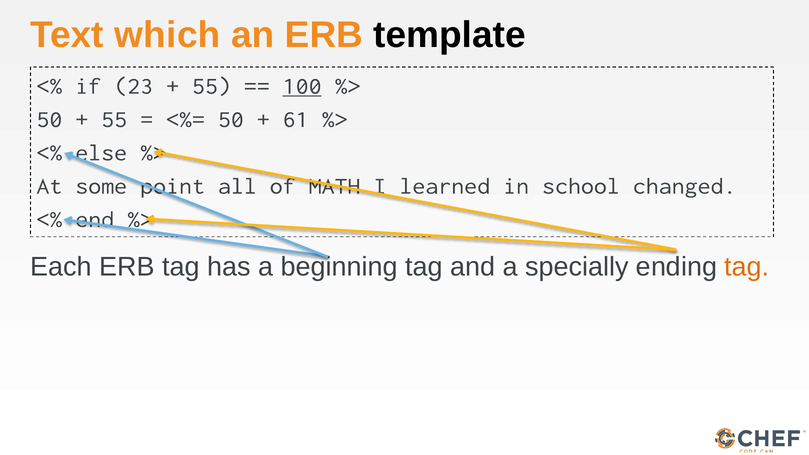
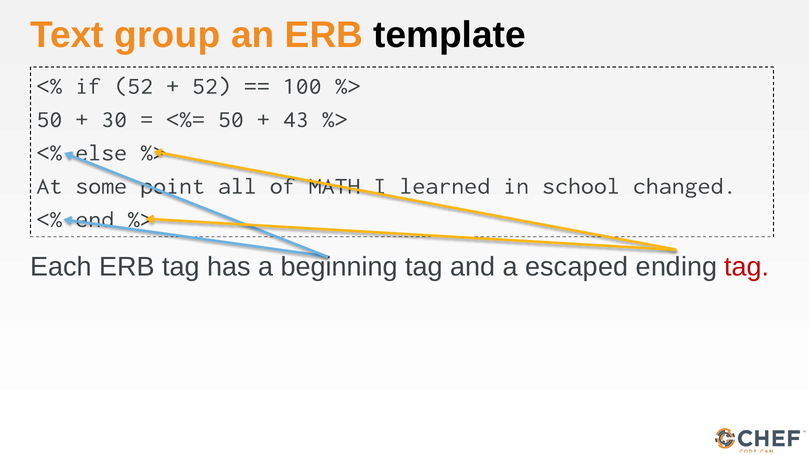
which: which -> group
if 23: 23 -> 52
55 at (211, 86): 55 -> 52
100 underline: present -> none
55 at (114, 119): 55 -> 30
61: 61 -> 43
specially: specially -> escaped
tag at (747, 267) colour: orange -> red
